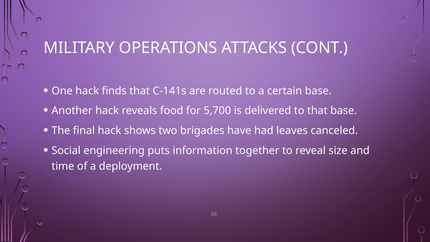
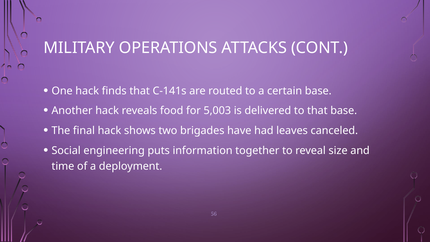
5,700: 5,700 -> 5,003
